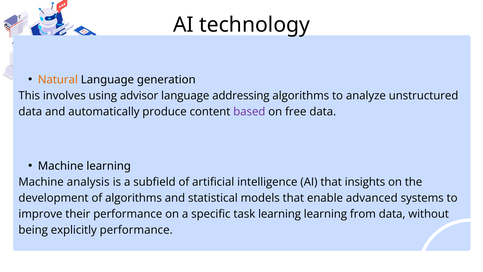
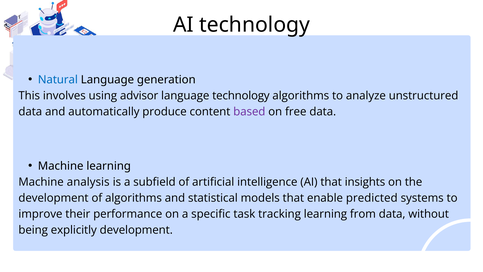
Natural colour: orange -> blue
language addressing: addressing -> technology
advanced: advanced -> predicted
task learning: learning -> tracking
explicitly performance: performance -> development
